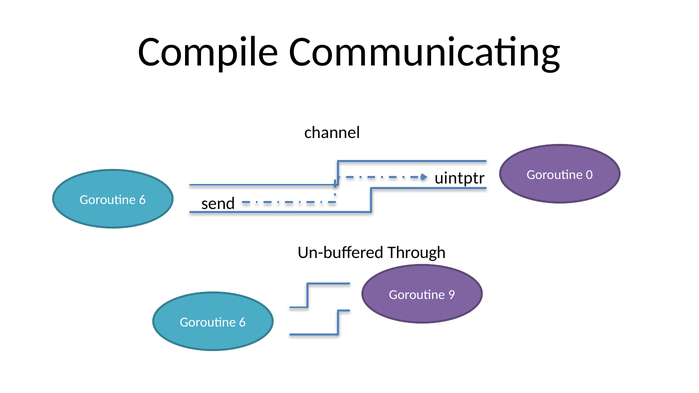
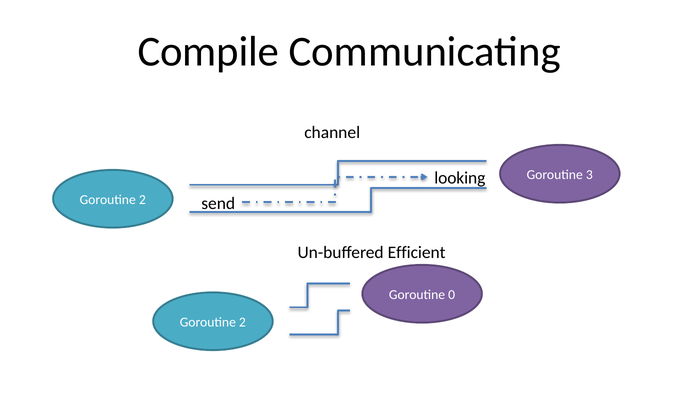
0: 0 -> 3
uintptr: uintptr -> looking
6 at (142, 200): 6 -> 2
Through: Through -> Efficient
9: 9 -> 0
6 at (242, 322): 6 -> 2
